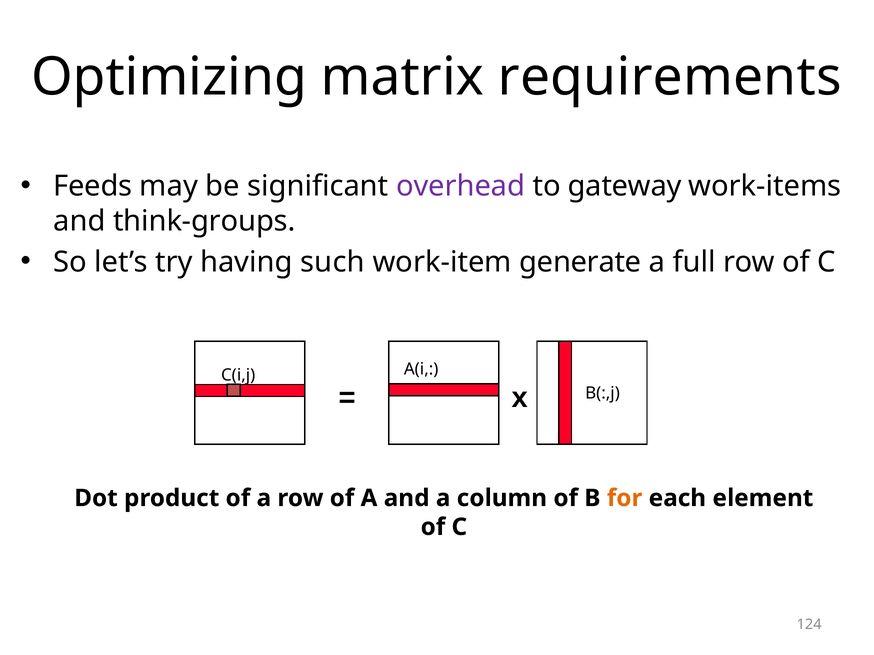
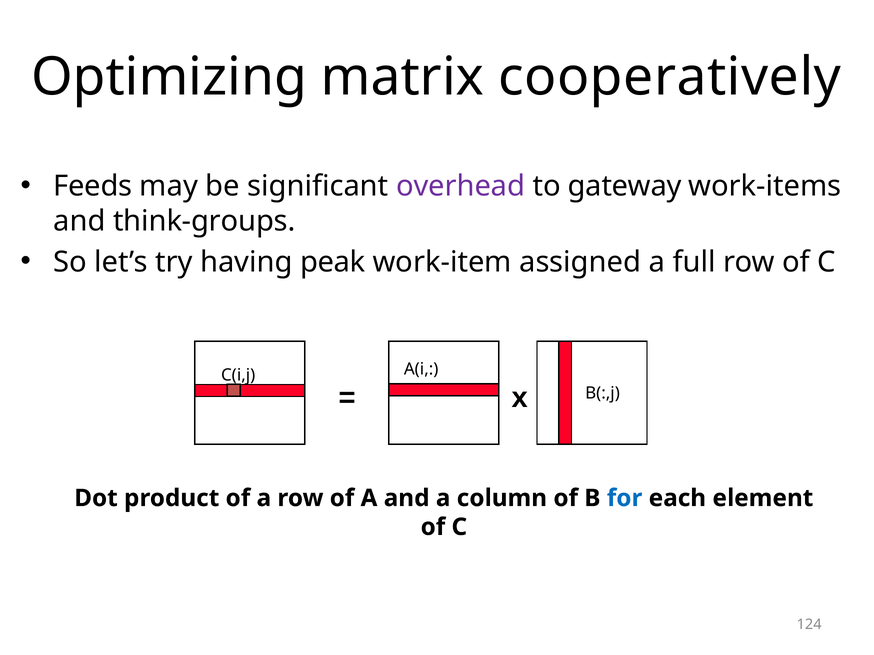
requirements: requirements -> cooperatively
such: such -> peak
generate: generate -> assigned
for colour: orange -> blue
